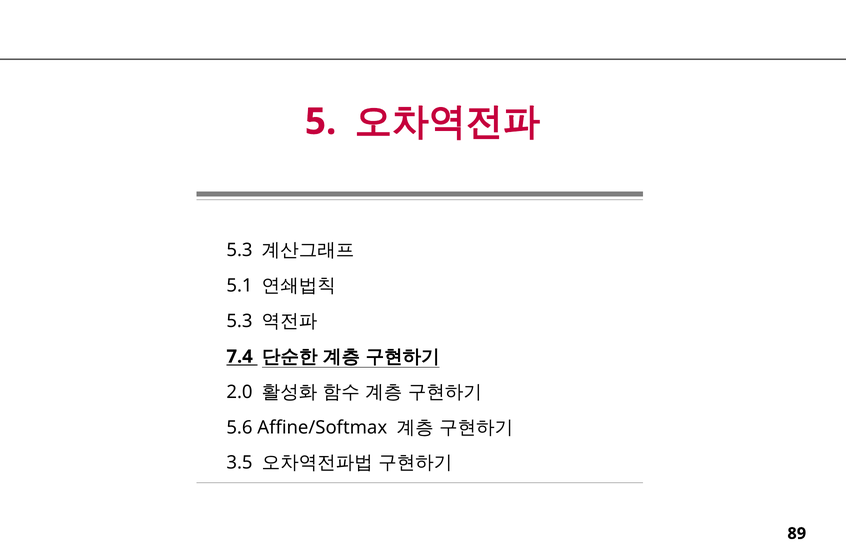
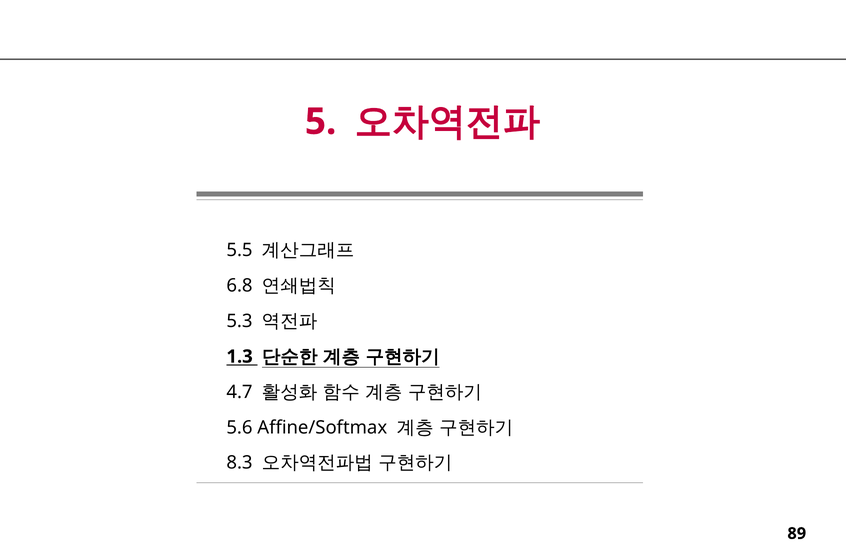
5.3 at (240, 250): 5.3 -> 5.5
5.1: 5.1 -> 6.8
7.4: 7.4 -> 1.3
2.0: 2.0 -> 4.7
3.5: 3.5 -> 8.3
